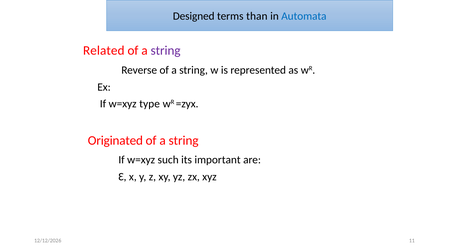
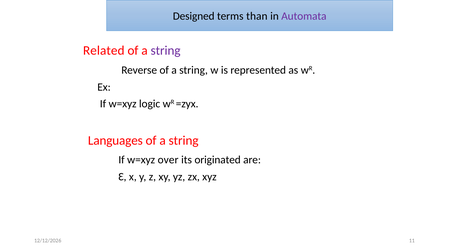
Automata colour: blue -> purple
type: type -> logic
Originated: Originated -> Languages
such: such -> over
important: important -> originated
